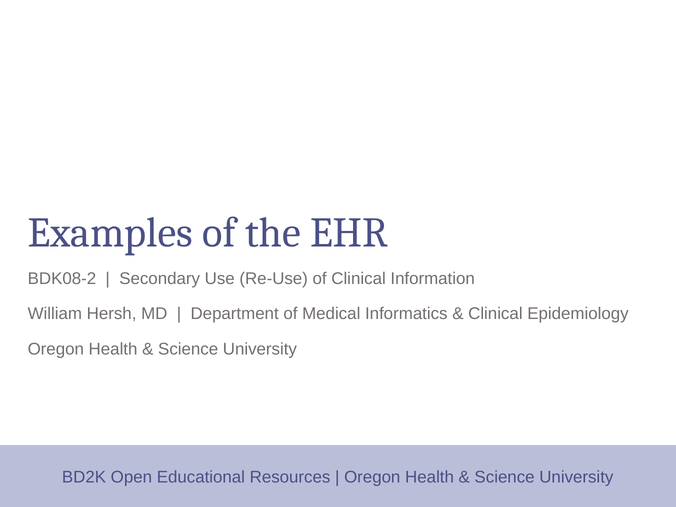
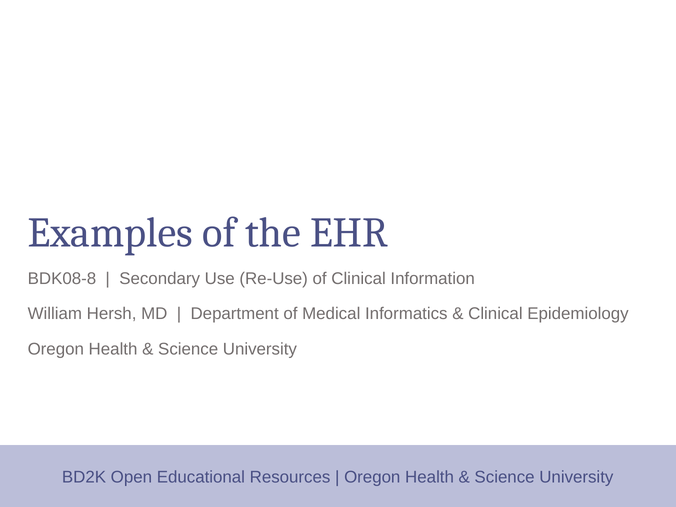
BDK08-2: BDK08-2 -> BDK08-8
